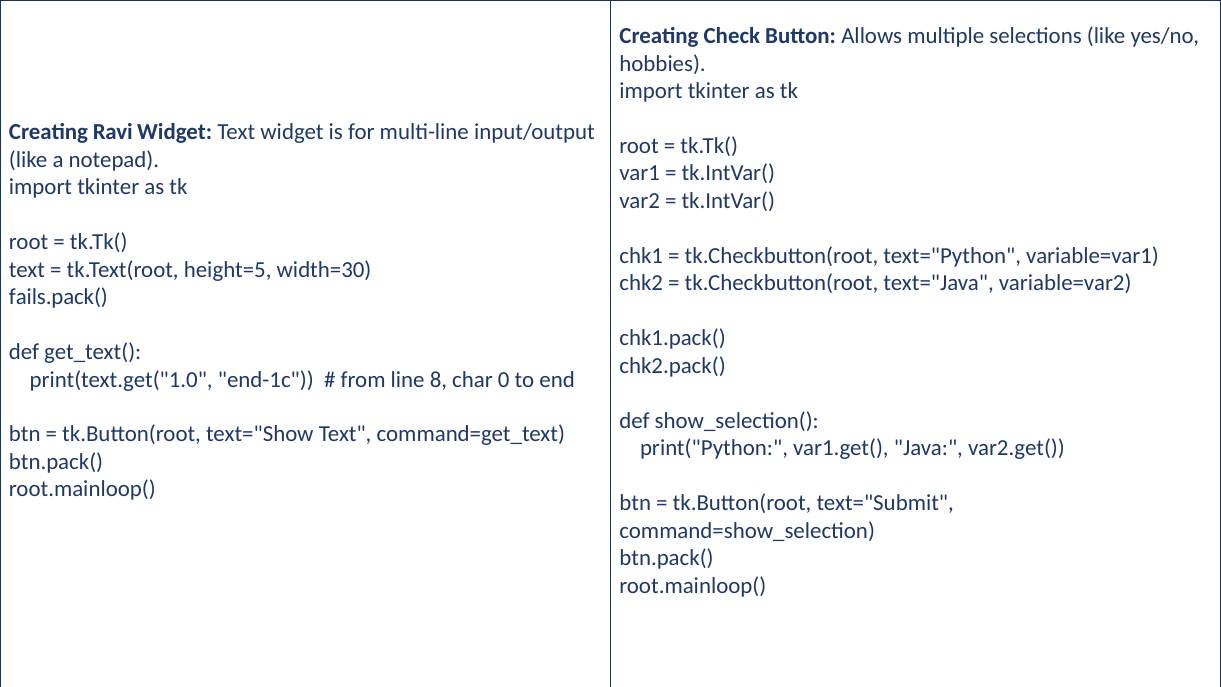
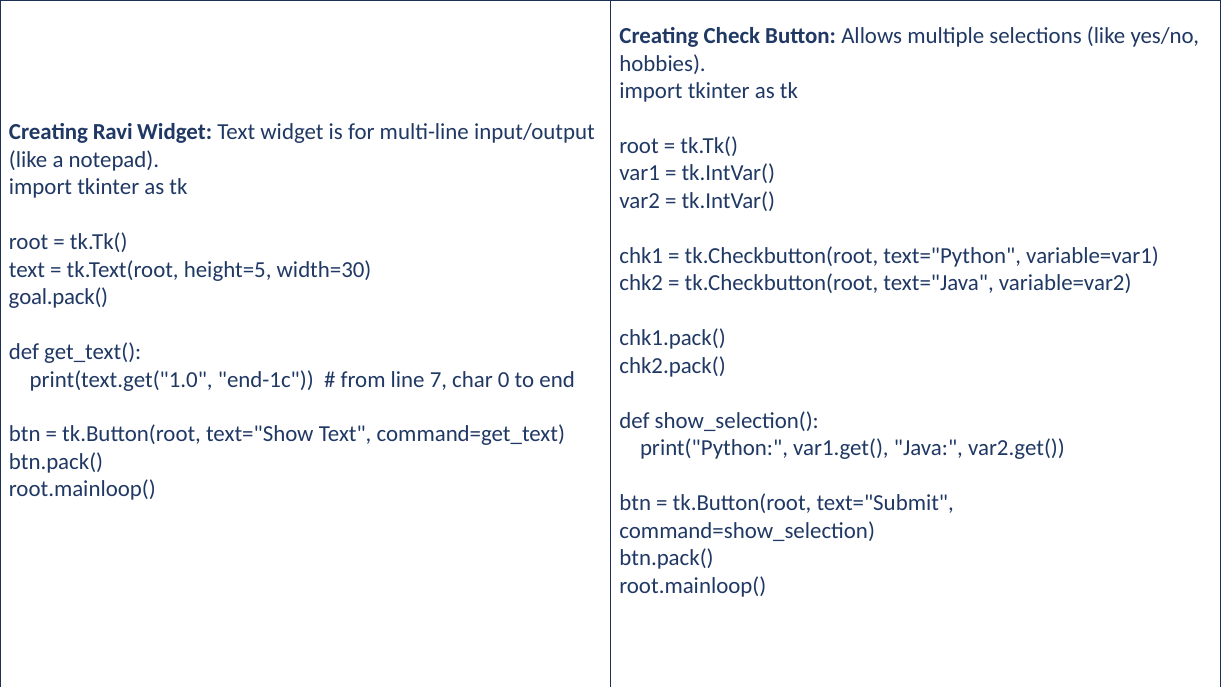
fails.pack(: fails.pack( -> goal.pack(
8: 8 -> 7
